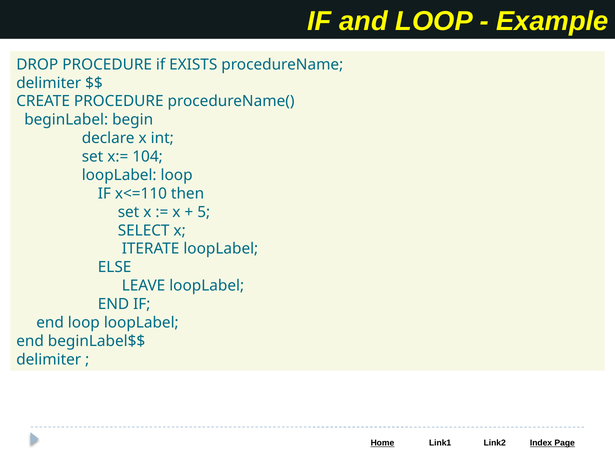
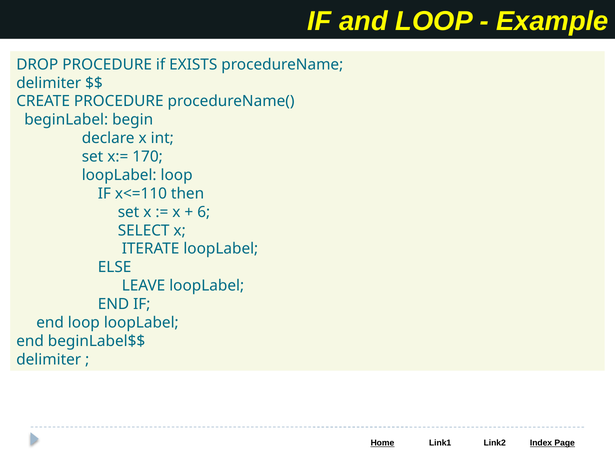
104: 104 -> 170
5: 5 -> 6
